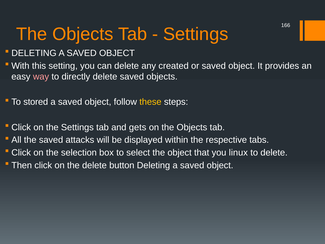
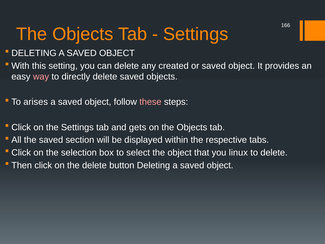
stored: stored -> arises
these colour: yellow -> pink
attacks: attacks -> section
